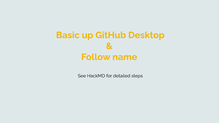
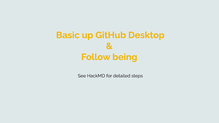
name: name -> being
